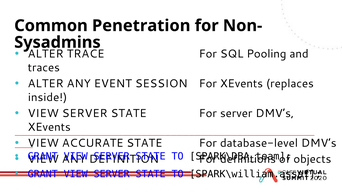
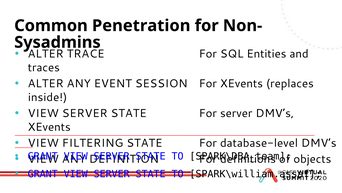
Pooling: Pooling -> Entities
ACCURATE: ACCURATE -> FILTERING
